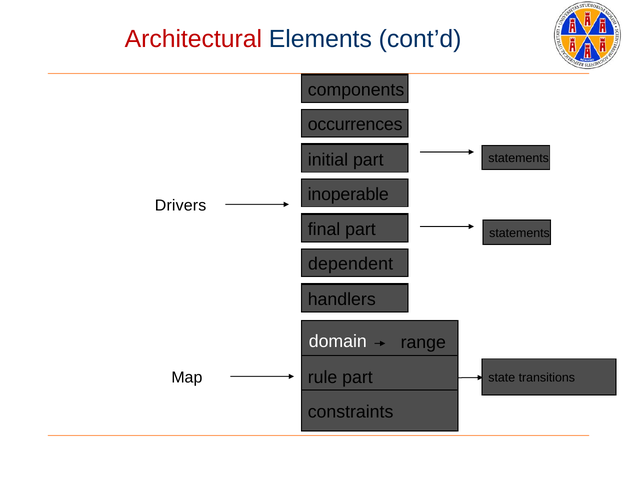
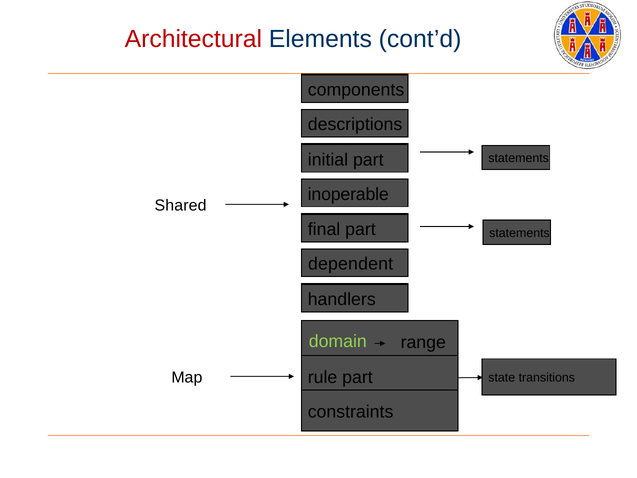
occurrences: occurrences -> descriptions
Drivers: Drivers -> Shared
domain colour: white -> light green
